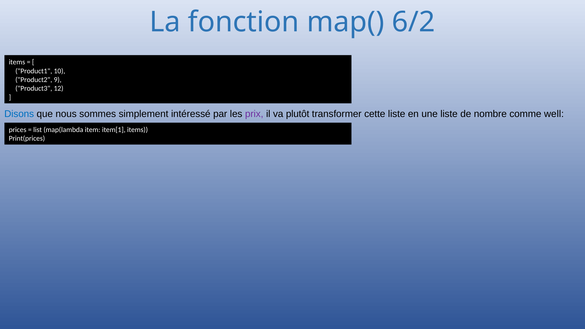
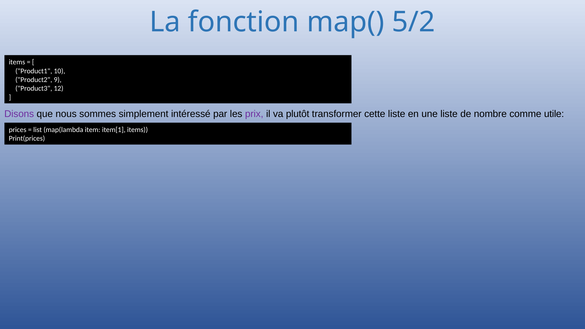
6/2: 6/2 -> 5/2
Disons colour: blue -> purple
well: well -> utile
